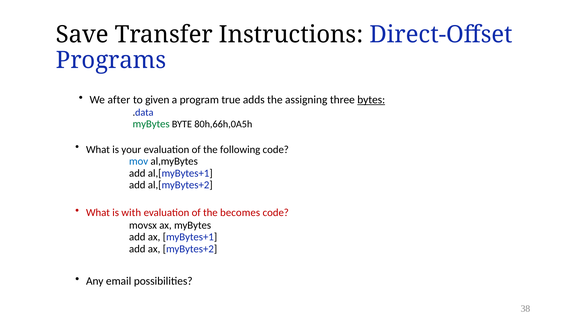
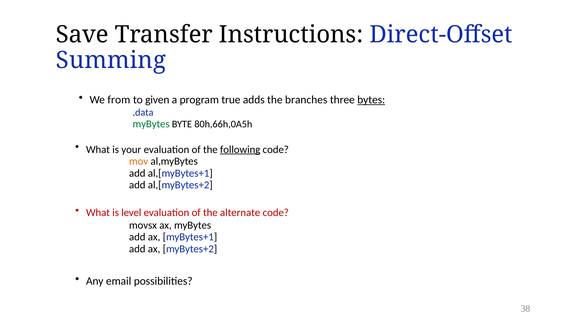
Programs: Programs -> Summing
after: after -> from
assigning: assigning -> branches
following underline: none -> present
mov colour: blue -> orange
with: with -> level
becomes: becomes -> alternate
